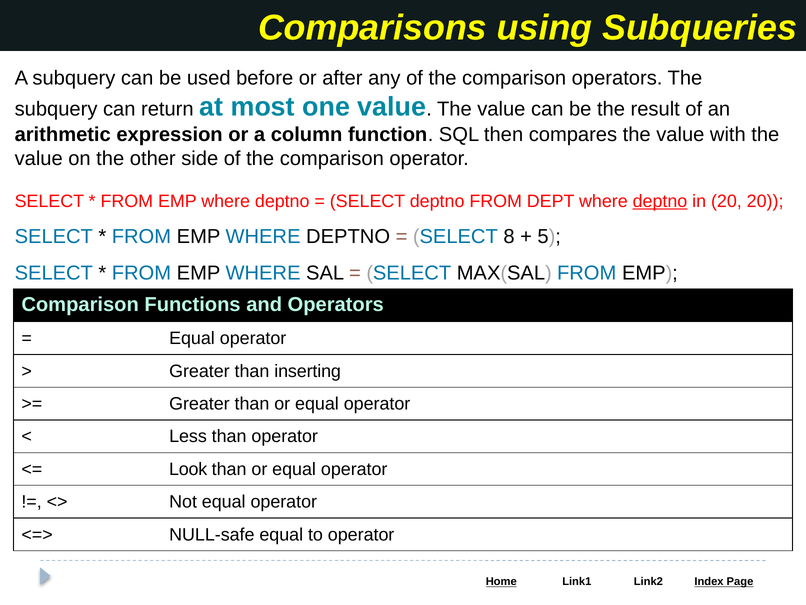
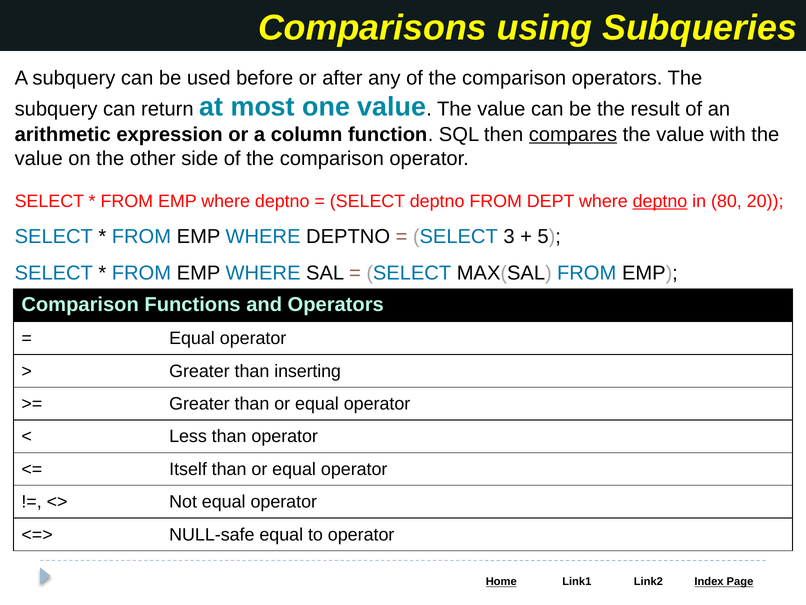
compares underline: none -> present
in 20: 20 -> 80
8: 8 -> 3
Look: Look -> Itself
